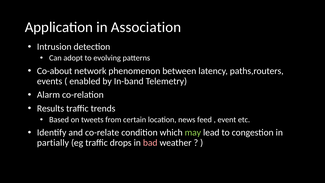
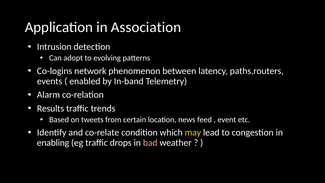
Co-about: Co-about -> Co-logins
may colour: light green -> yellow
partially: partially -> enabling
